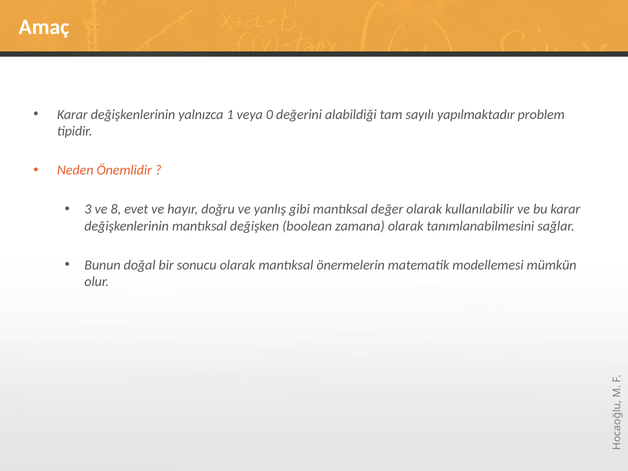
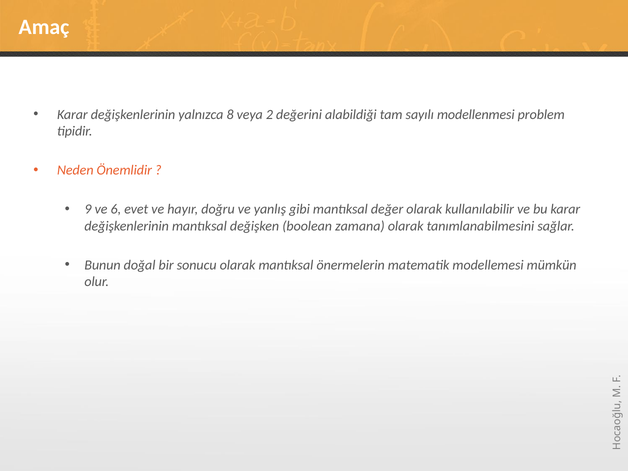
1: 1 -> 8
0: 0 -> 2
yapılmaktadır: yapılmaktadır -> modellenmesi
3: 3 -> 9
8: 8 -> 6
